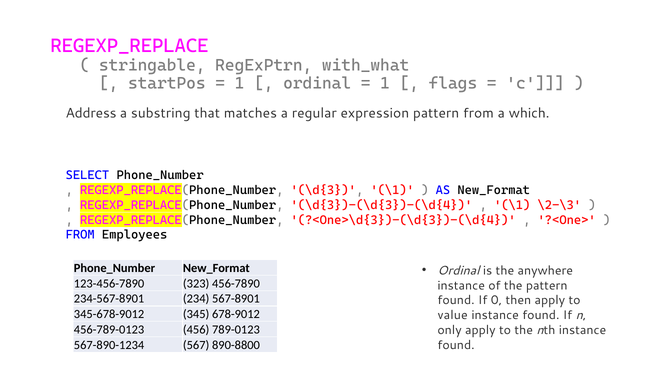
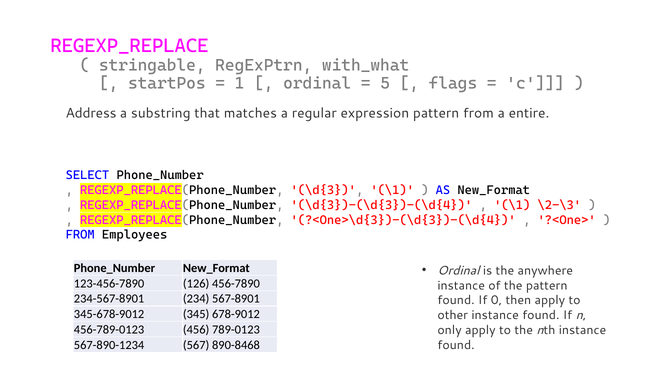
1 at (385, 83): 1 -> 5
which: which -> entire
323: 323 -> 126
value: value -> other
890-8800: 890-8800 -> 890-8468
